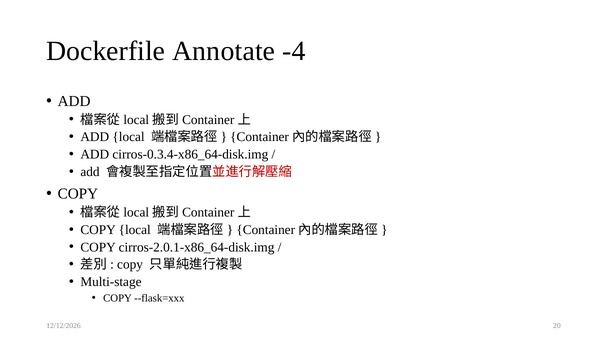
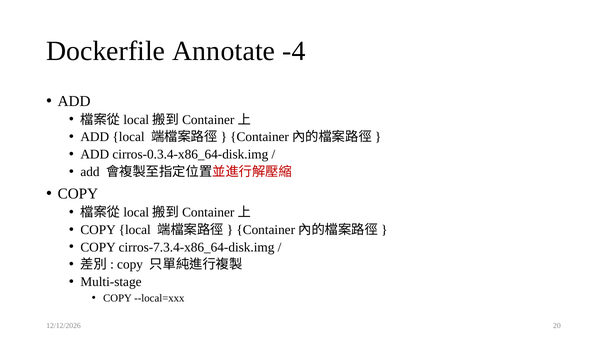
cirros-2.0.1-x86_64-disk.img: cirros-2.0.1-x86_64-disk.img -> cirros-7.3.4-x86_64-disk.img
--flask=xxx: --flask=xxx -> --local=xxx
